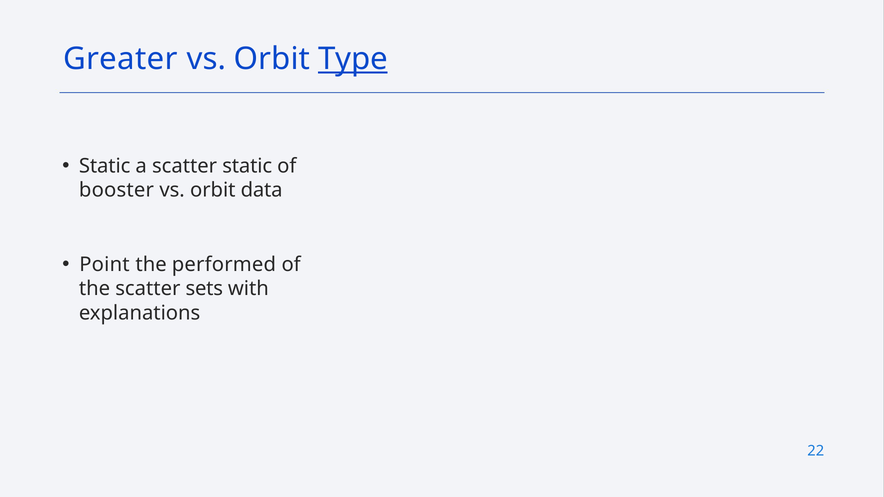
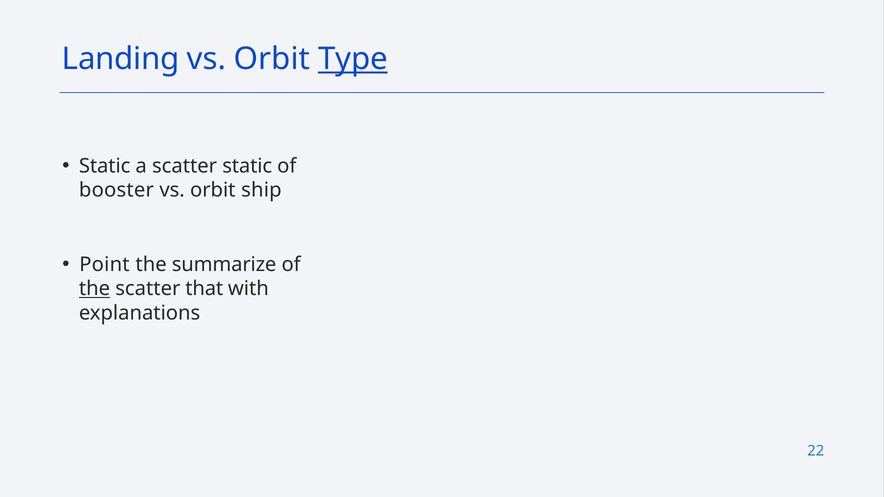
Greater: Greater -> Landing
data: data -> ship
performed: performed -> summarize
the at (95, 289) underline: none -> present
sets: sets -> that
